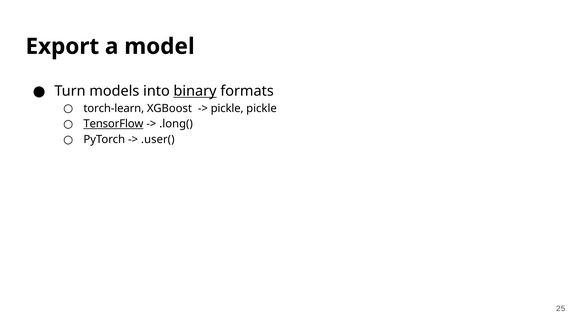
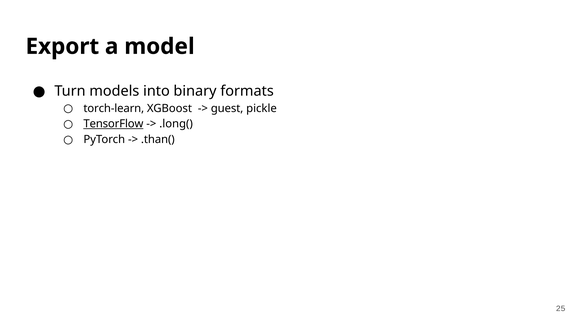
binary underline: present -> none
pickle at (227, 108): pickle -> guest
.user(: .user( -> .than(
